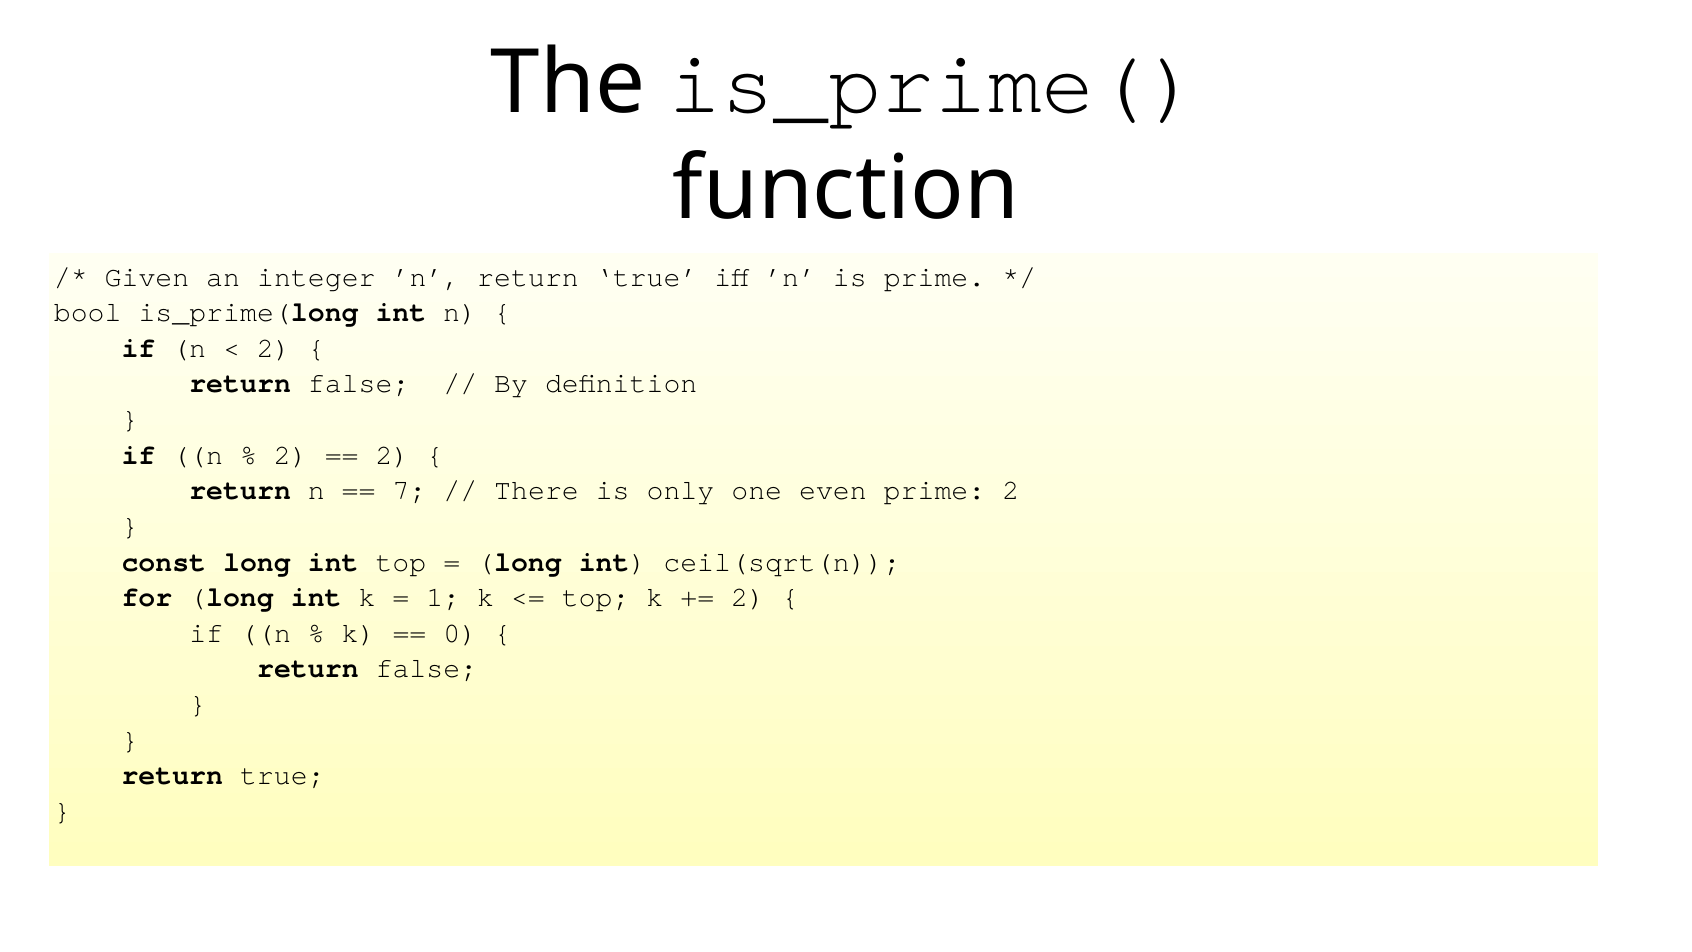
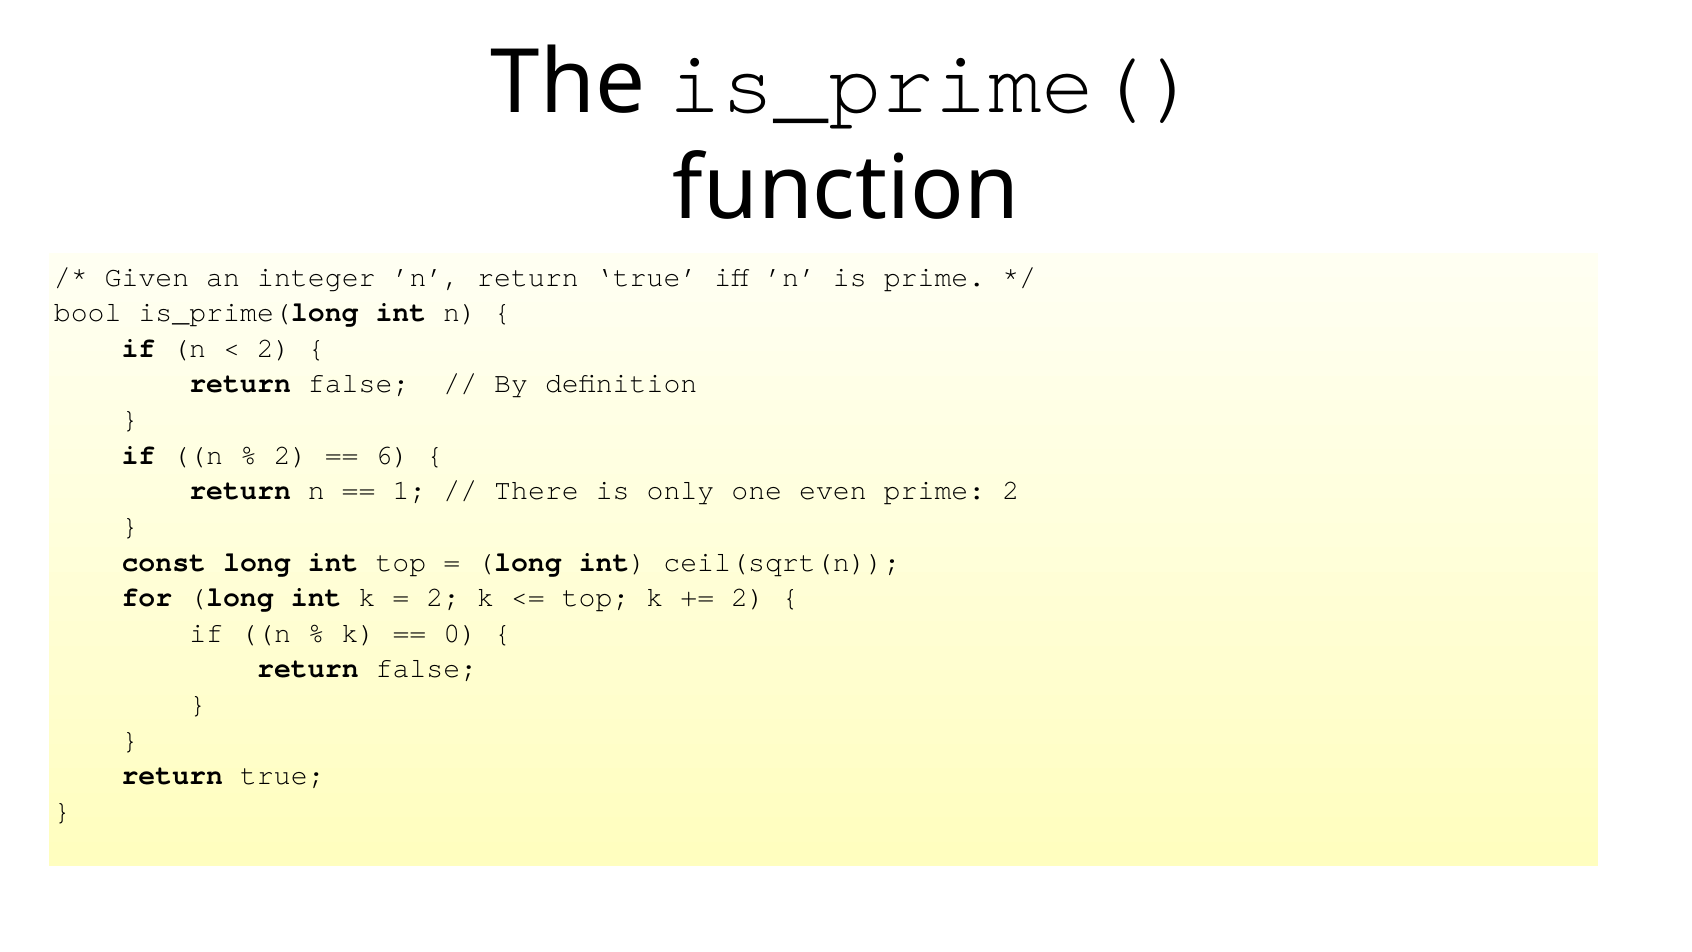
2 at (392, 455): 2 -> 6
7: 7 -> 1
1 at (443, 597): 1 -> 2
